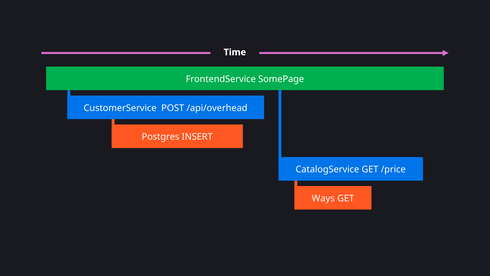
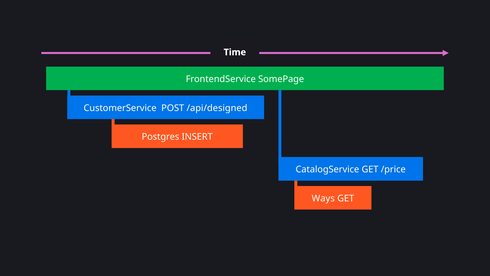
/api/overhead: /api/overhead -> /api/designed
